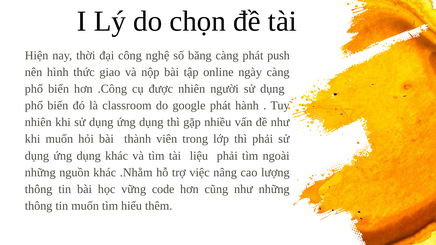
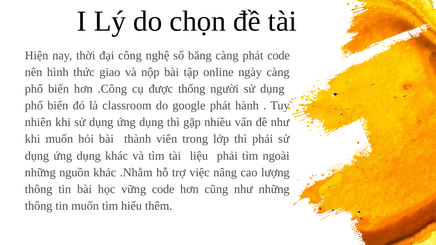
phát push: push -> code
được nhiên: nhiên -> thống
